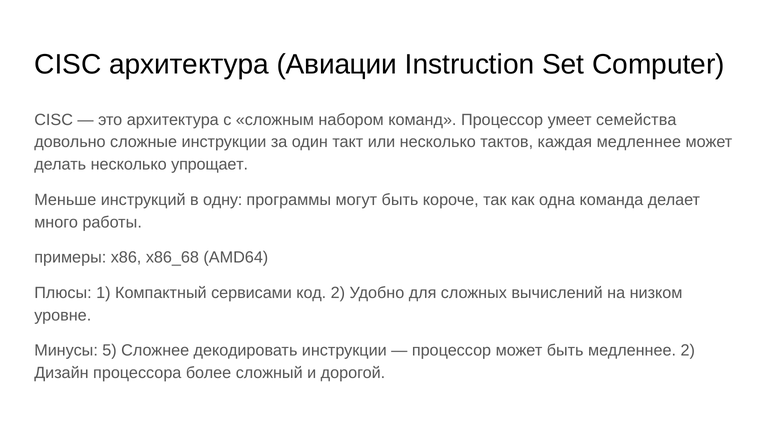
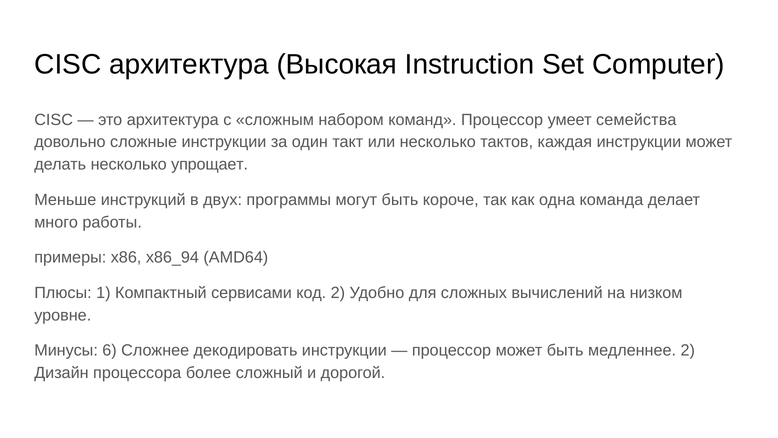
Авиации: Авиации -> Высокая
каждая медленнее: медленнее -> инструкции
одну: одну -> двух
x86_68: x86_68 -> x86_94
5: 5 -> 6
